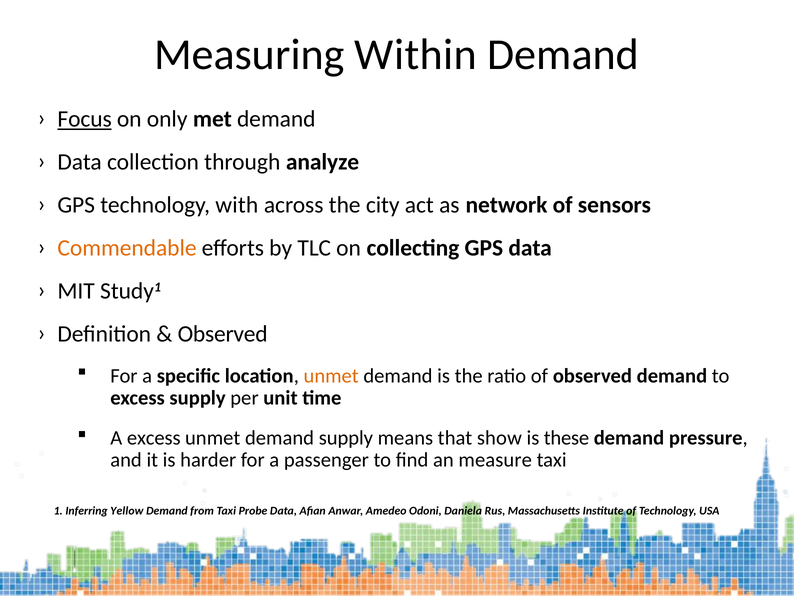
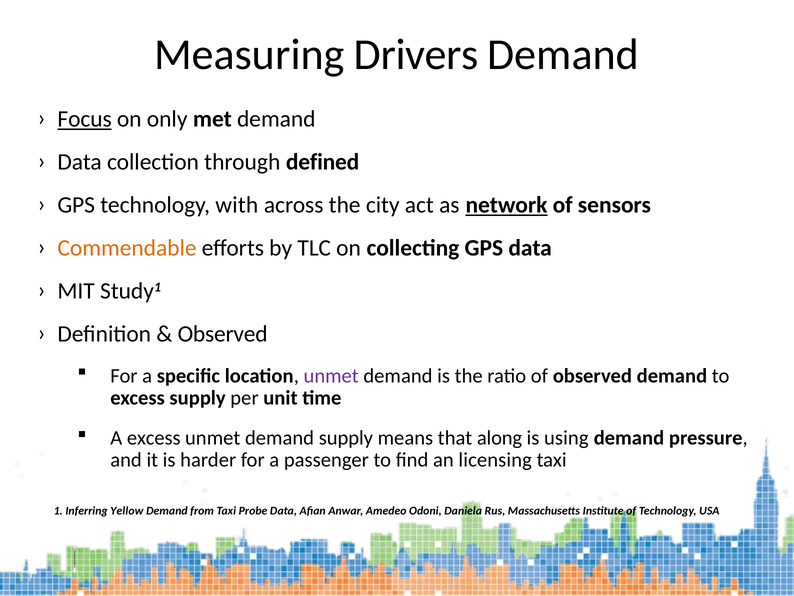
Within: Within -> Drivers
analyze: analyze -> defined
network underline: none -> present
unmet at (331, 375) colour: orange -> purple
show: show -> along
these: these -> using
measure: measure -> licensing
